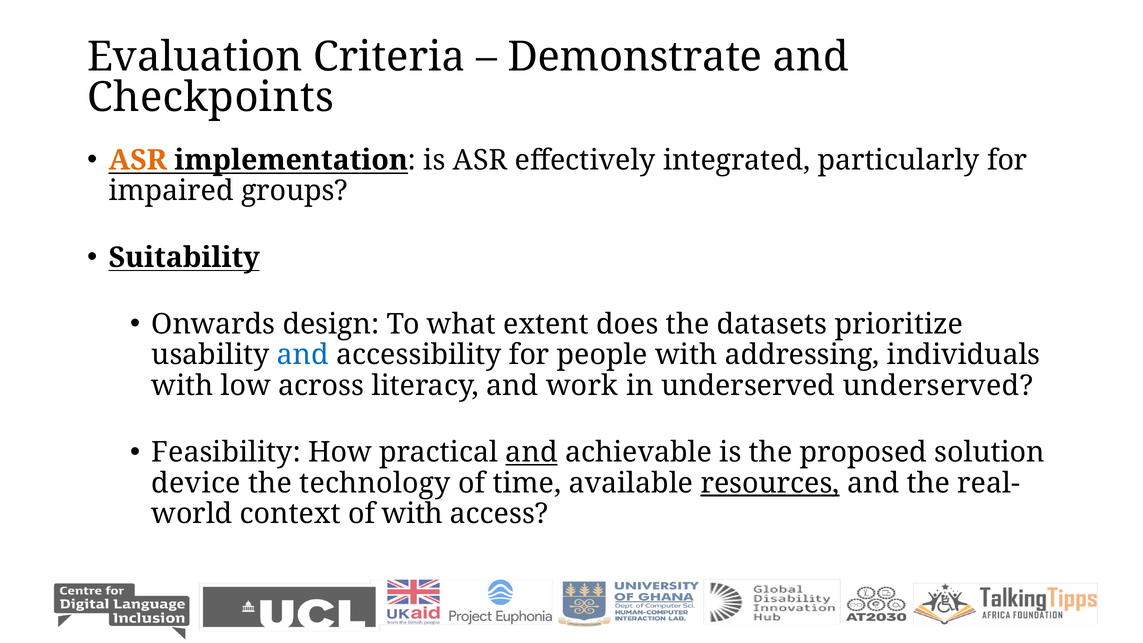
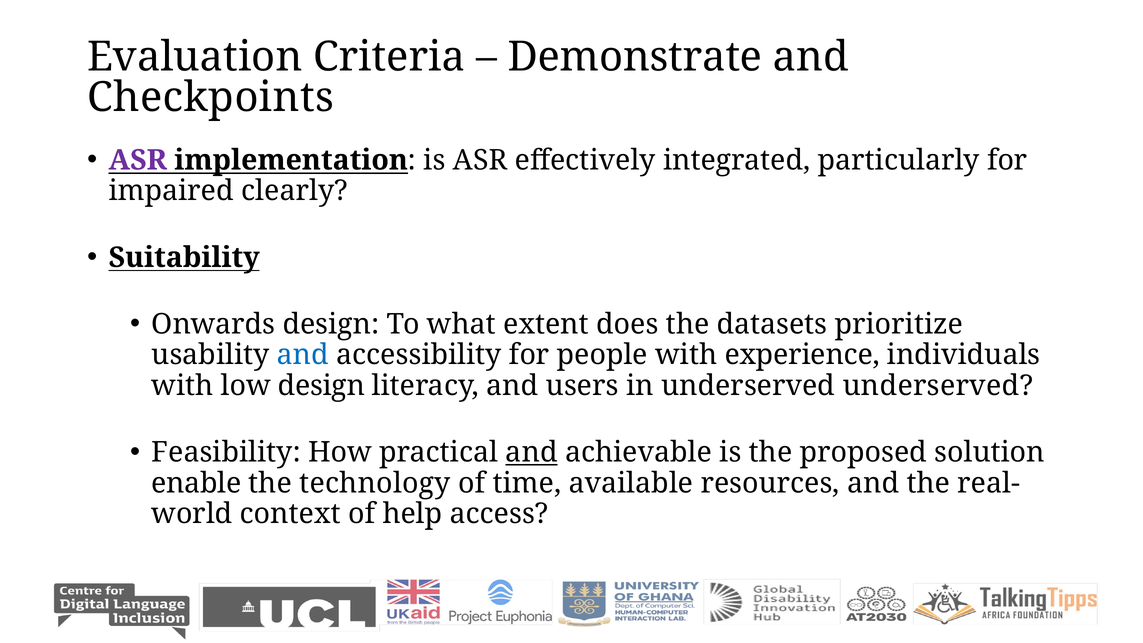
ASR at (138, 160) colour: orange -> purple
groups: groups -> clearly
addressing: addressing -> experience
low across: across -> design
work: work -> users
device: device -> enable
resources underline: present -> none
of with: with -> help
